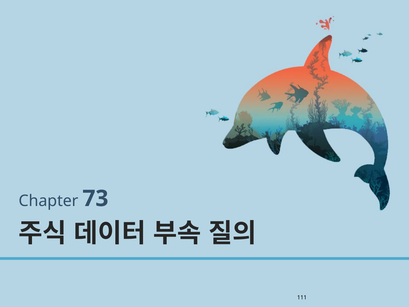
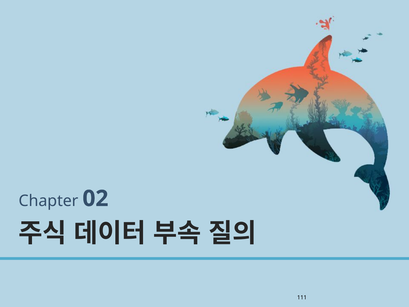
73: 73 -> 02
